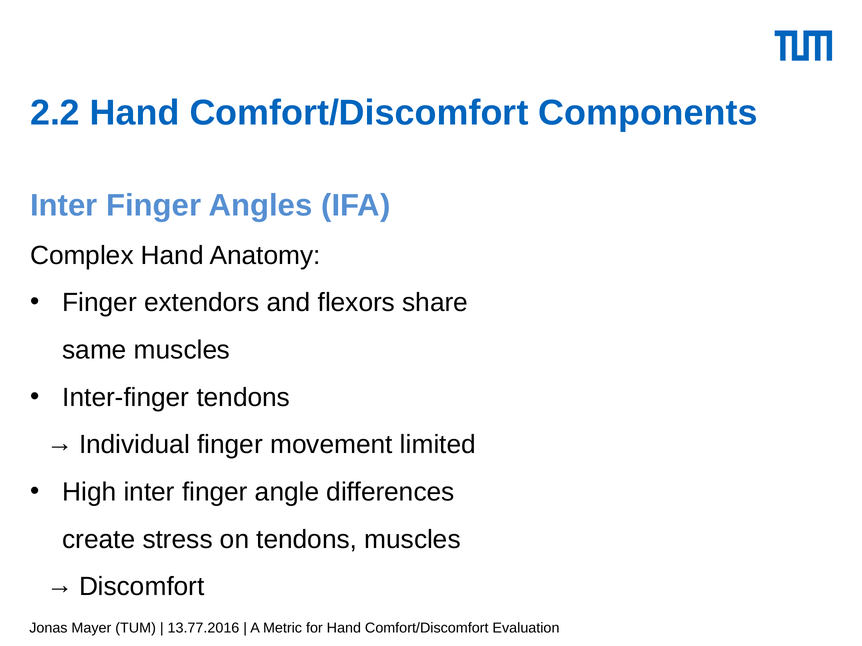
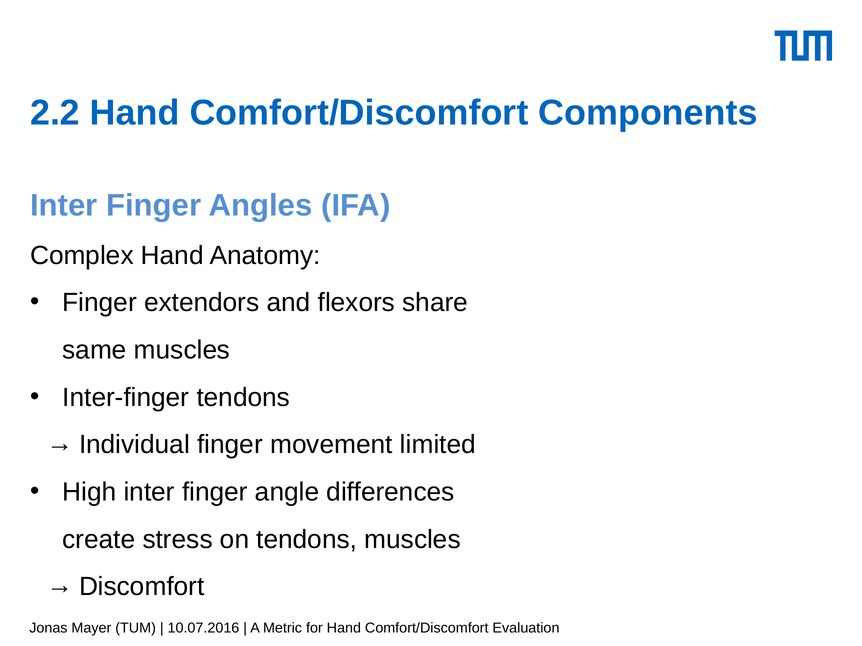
13.77.2016: 13.77.2016 -> 10.07.2016
